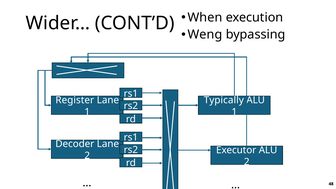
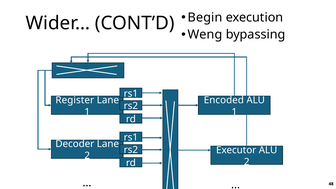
When: When -> Begin
Typically: Typically -> Encoded
